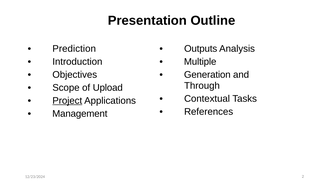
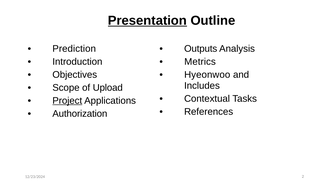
Presentation underline: none -> present
Multiple: Multiple -> Metrics
Generation: Generation -> Hyeonwoo
Through: Through -> Includes
Management: Management -> Authorization
